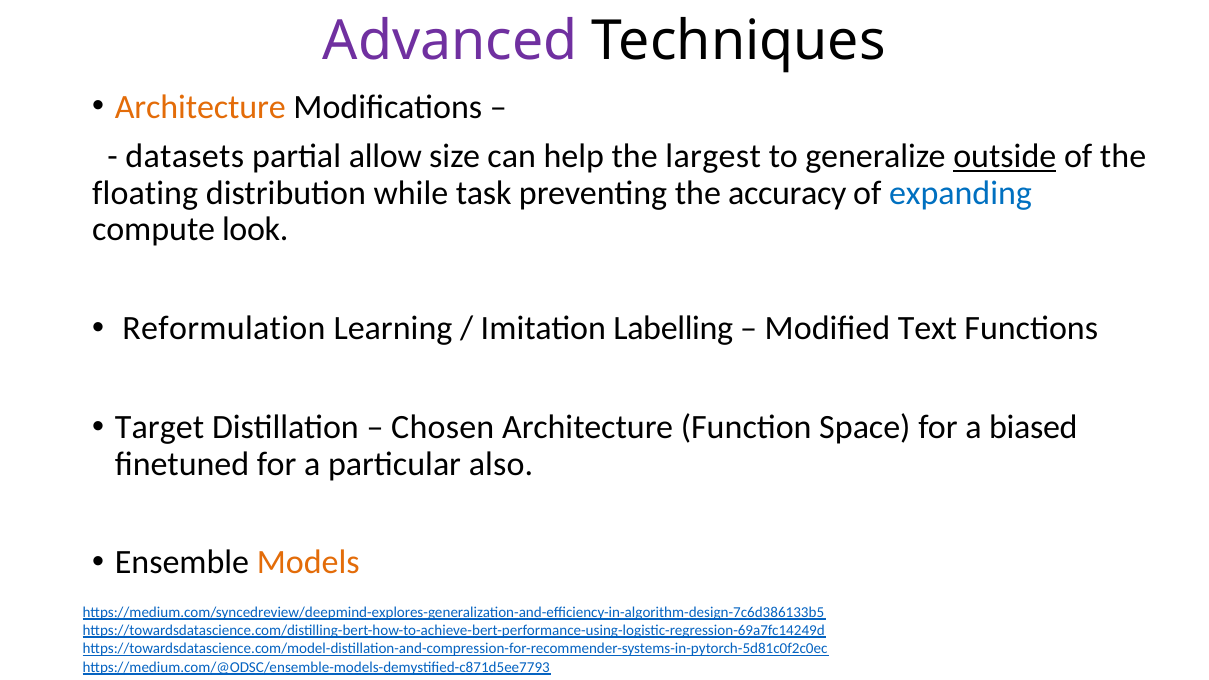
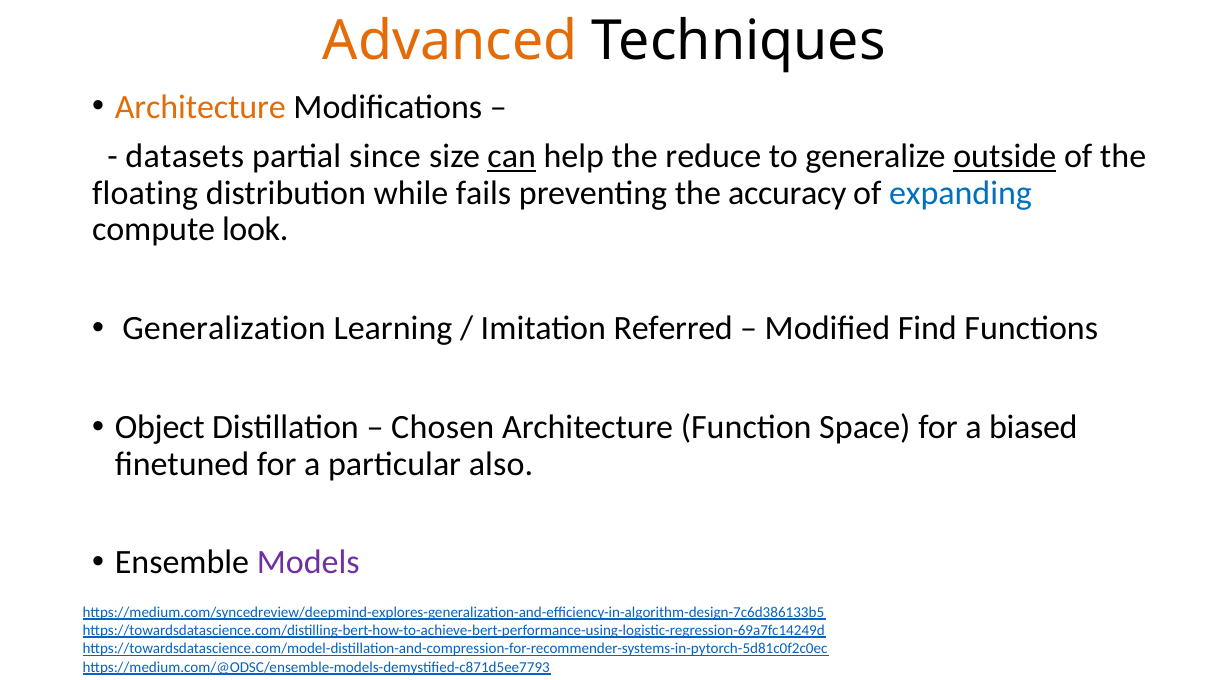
Advanced colour: purple -> orange
allow: allow -> since
can underline: none -> present
largest: largest -> reduce
task: task -> fails
Reformulation: Reformulation -> Generalization
Labelling: Labelling -> Referred
Text: Text -> Find
Target: Target -> Object
Models colour: orange -> purple
